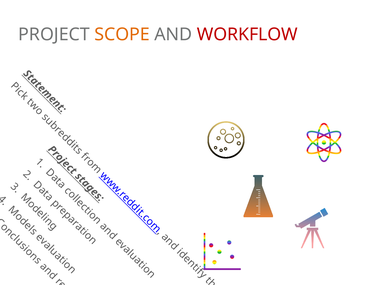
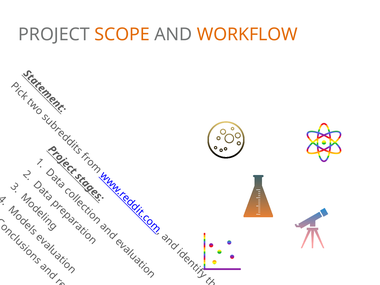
WORKFLOW colour: red -> orange
